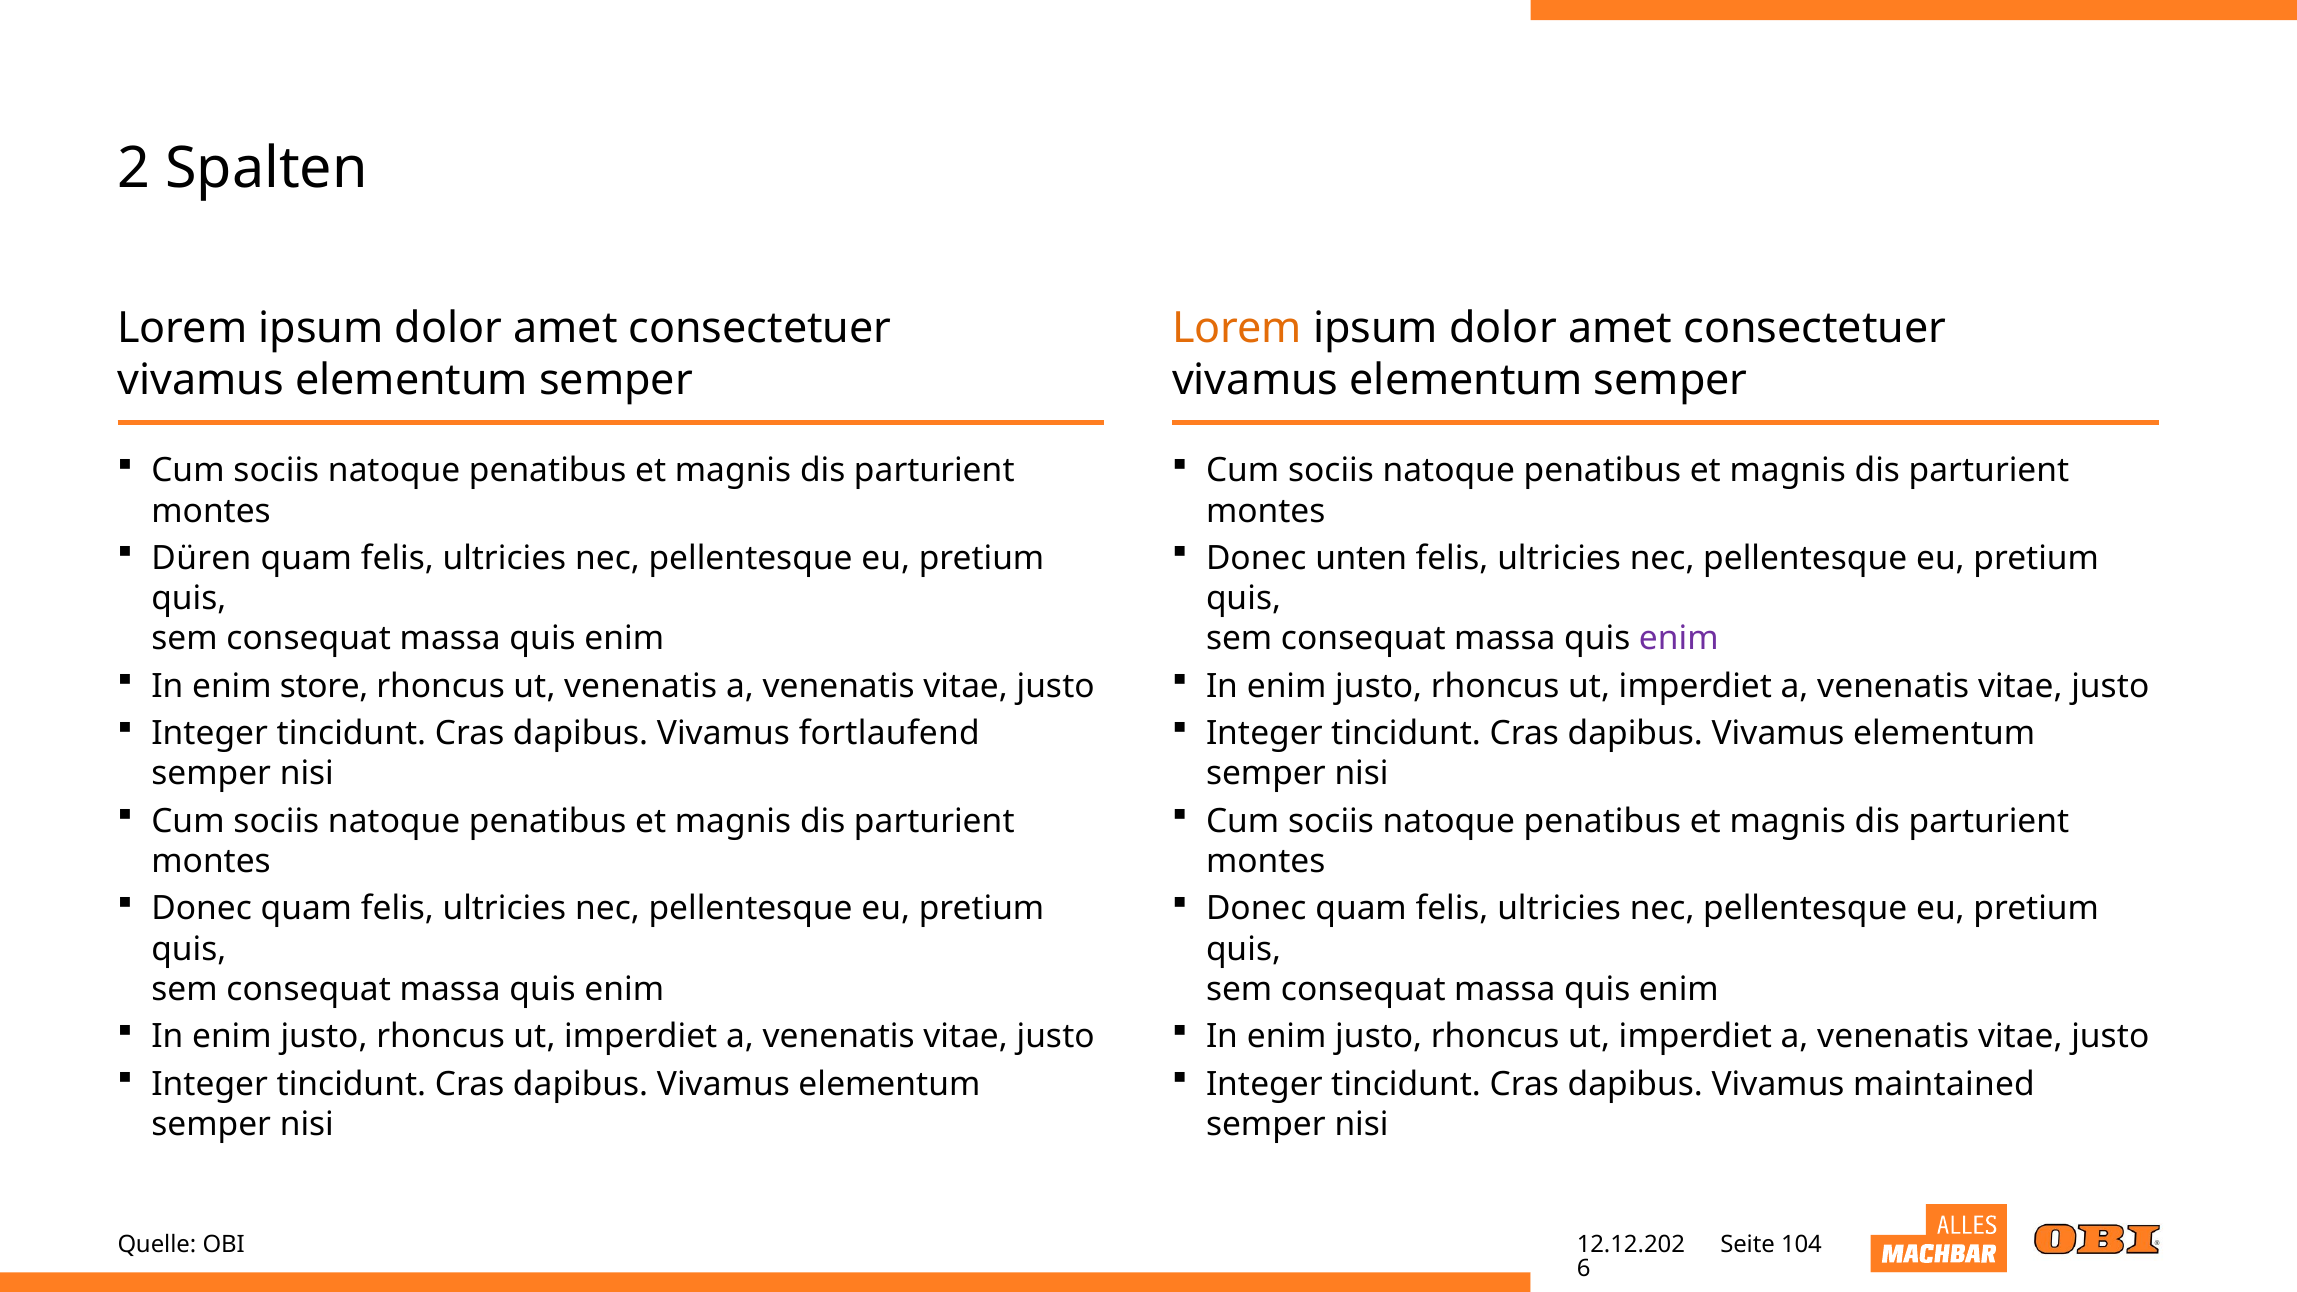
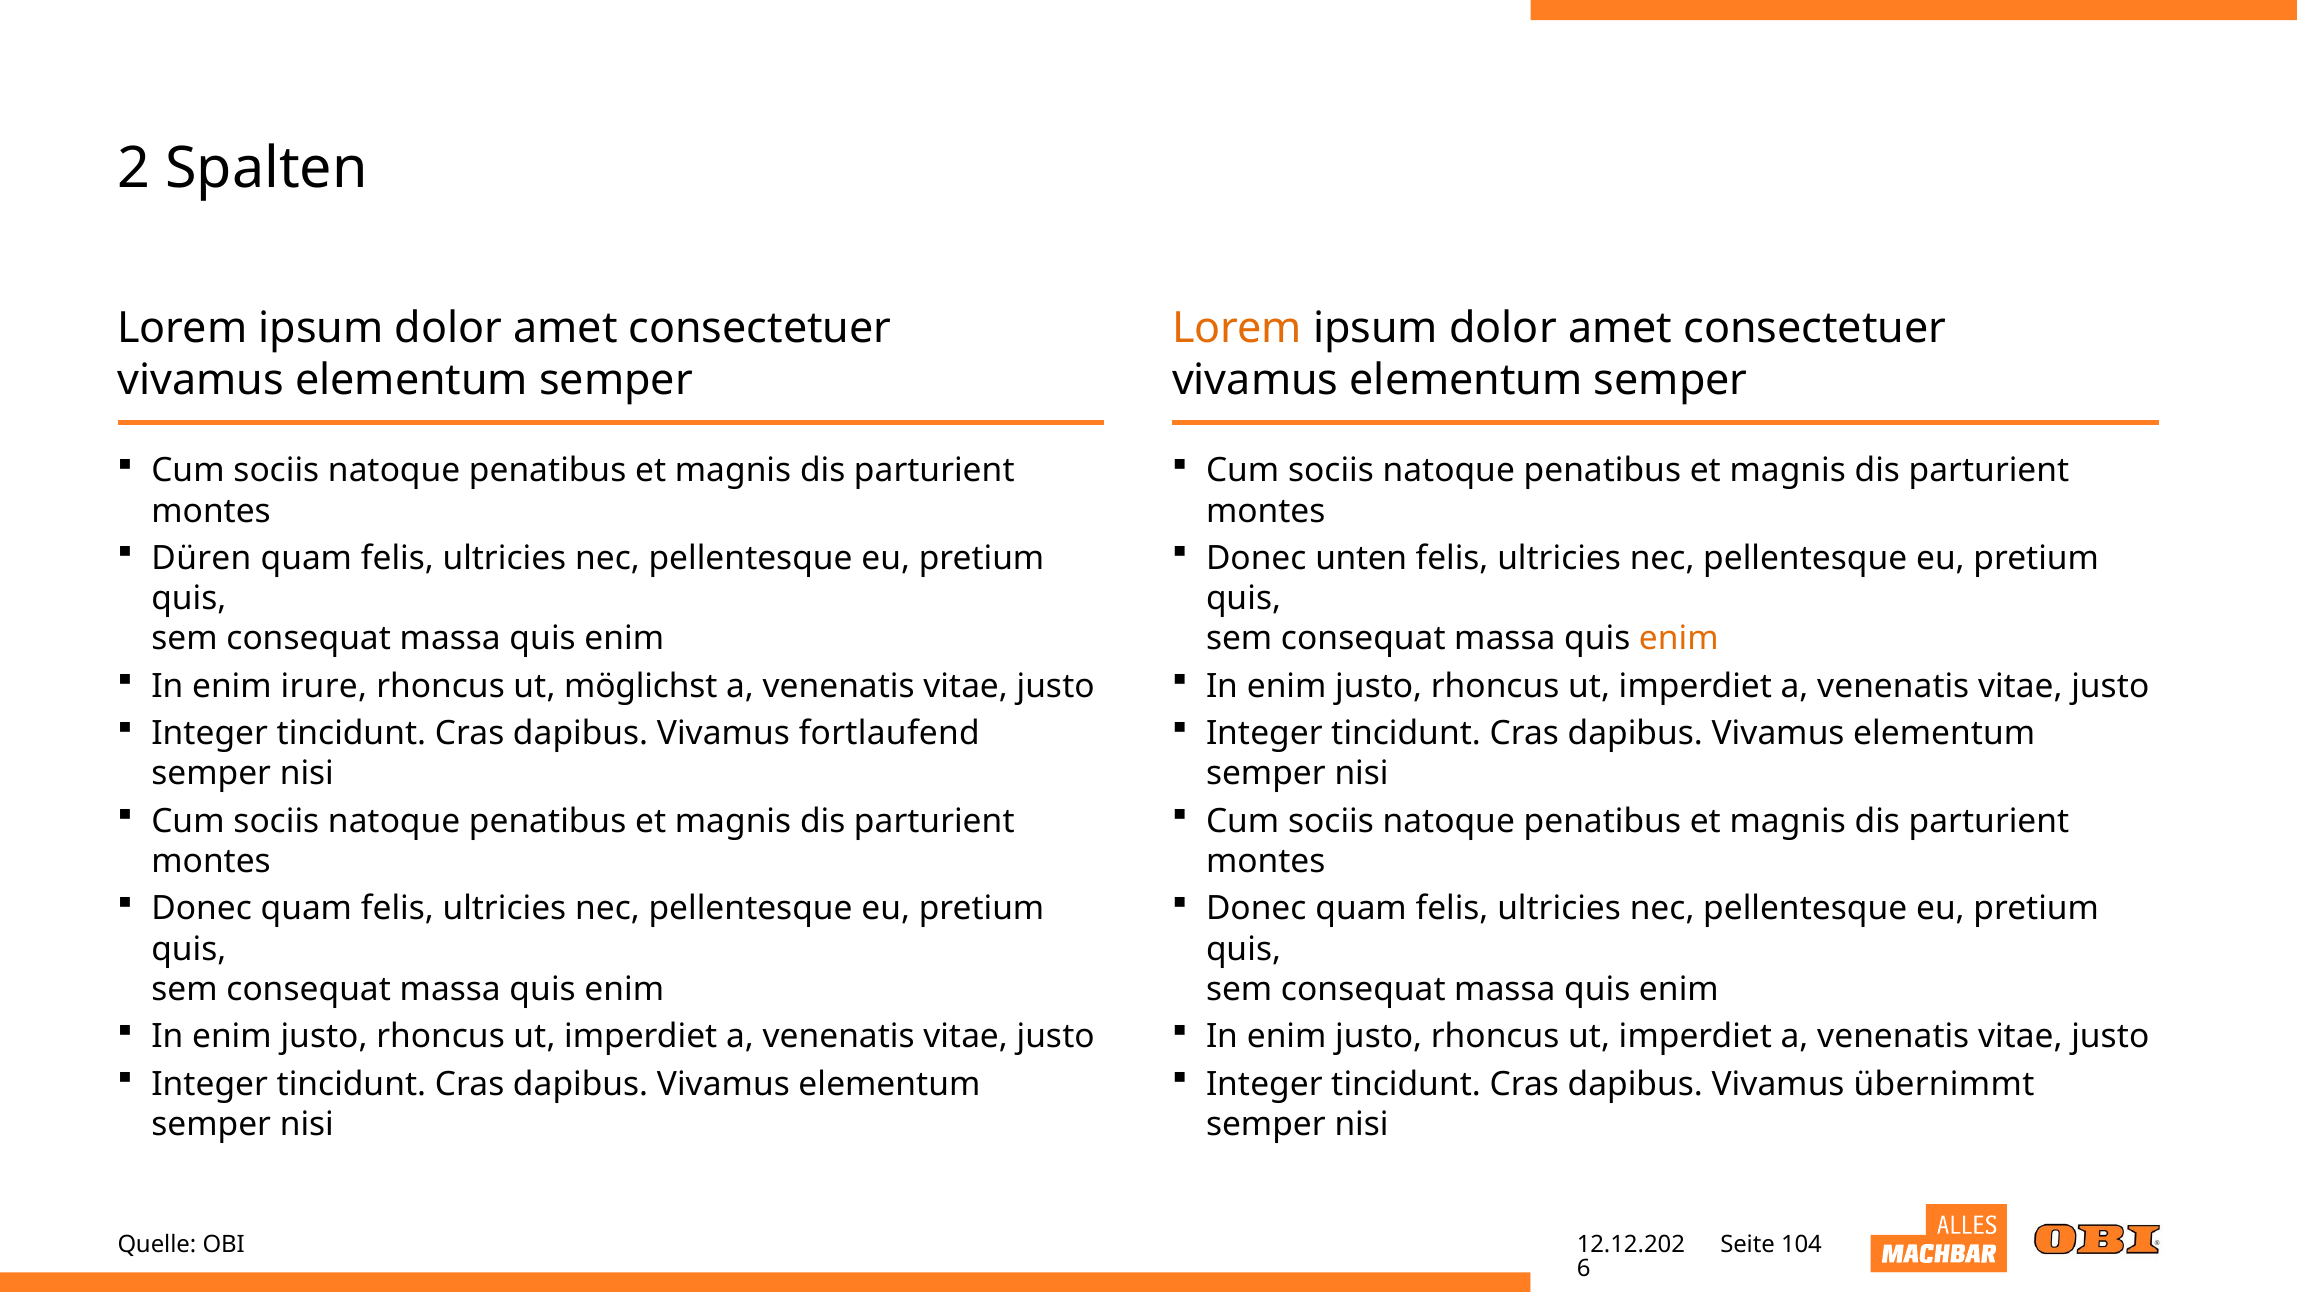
enim at (1679, 639) colour: purple -> orange
store: store -> irure
ut venenatis: venenatis -> möglichst
maintained: maintained -> übernimmt
